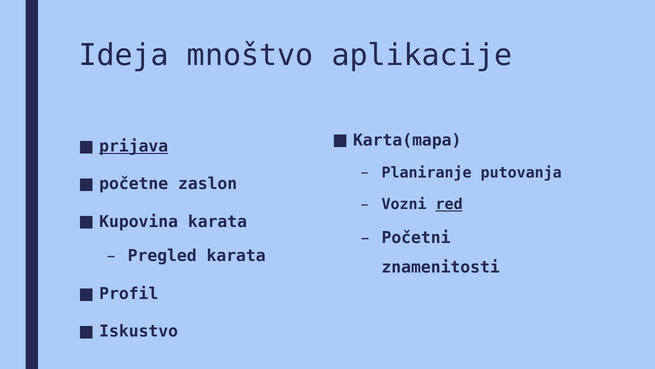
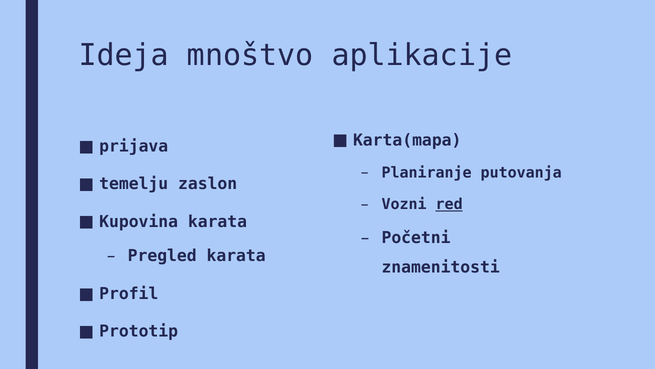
prijava underline: present -> none
početne: početne -> temelju
Iskustvo: Iskustvo -> Prototip
